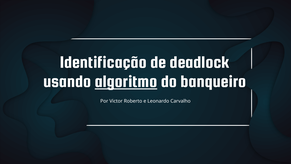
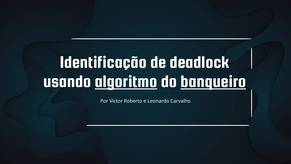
banqueiro underline: none -> present
